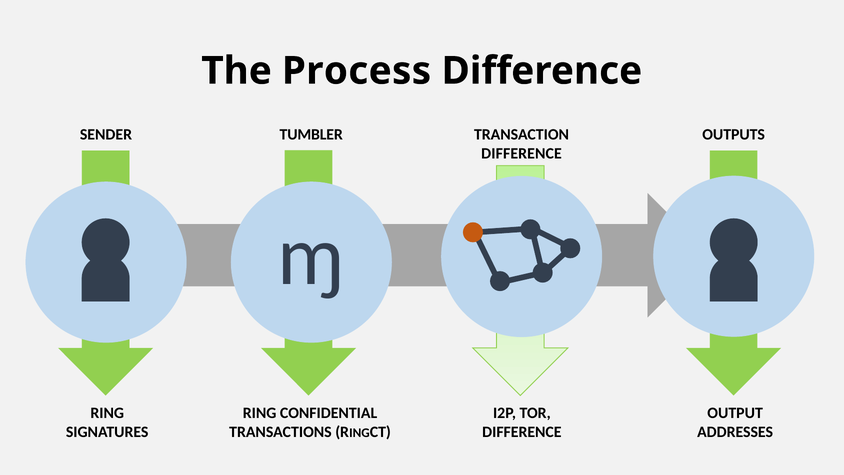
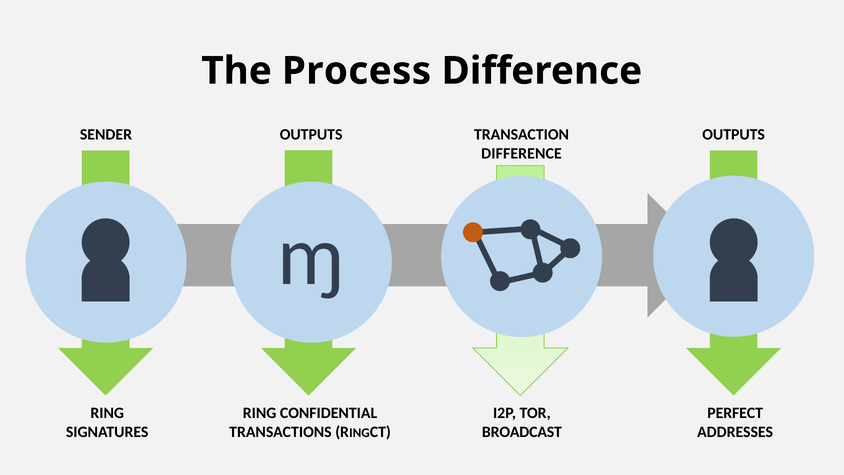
TUMBLER at (311, 134): TUMBLER -> OUTPUTS
OUTPUT: OUTPUT -> PERFECT
DIFFERENCE at (522, 432): DIFFERENCE -> BROADCAST
